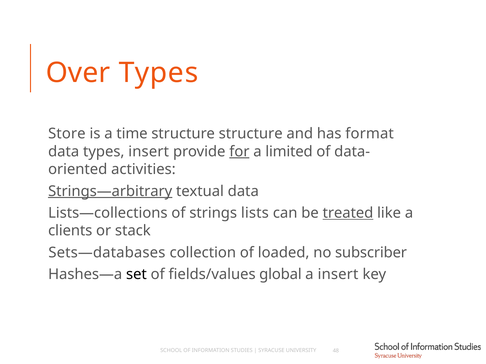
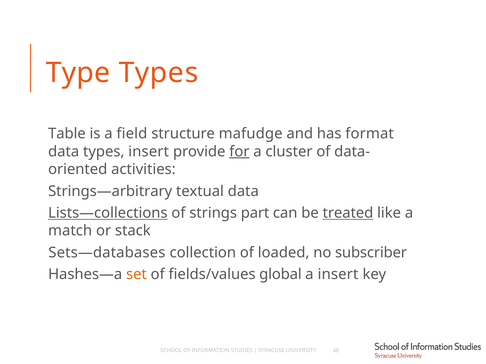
Over: Over -> Type
Store: Store -> Table
time: time -> field
structure structure: structure -> mafudge
limited: limited -> cluster
Strings—arbitrary underline: present -> none
Lists—collections underline: none -> present
lists: lists -> part
clients: clients -> match
set colour: black -> orange
